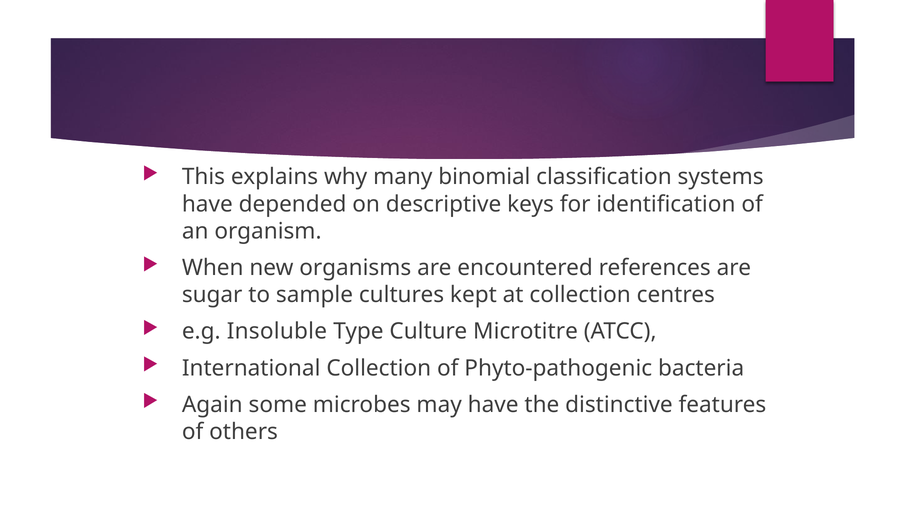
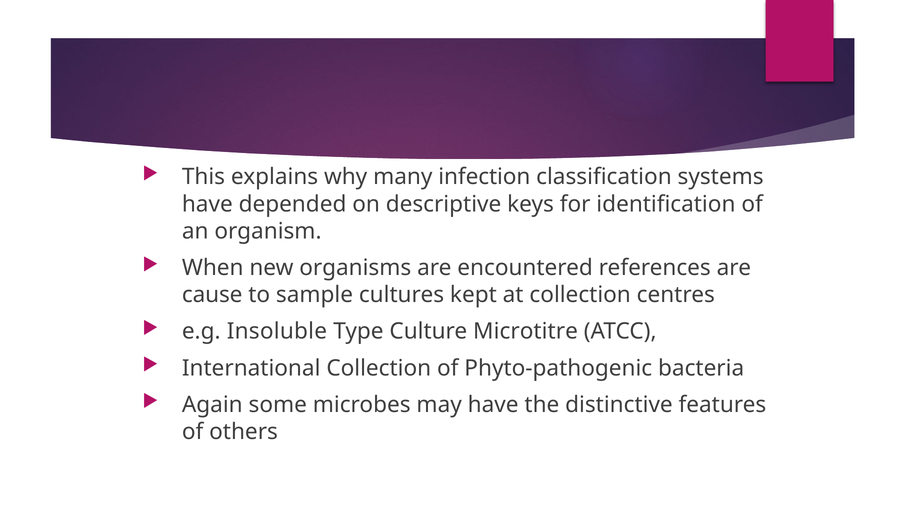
binomial: binomial -> infection
sugar: sugar -> cause
